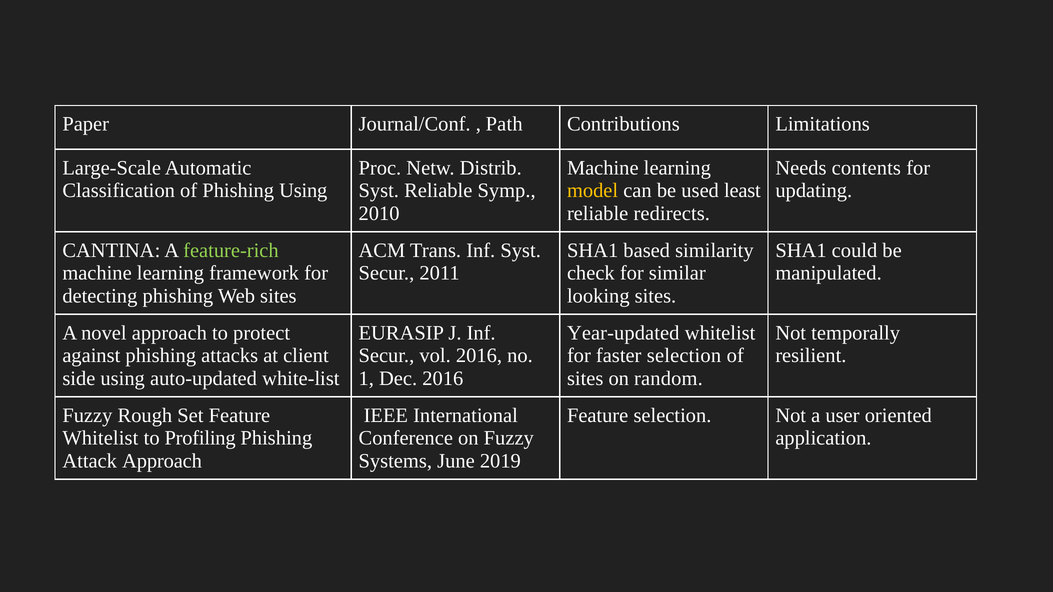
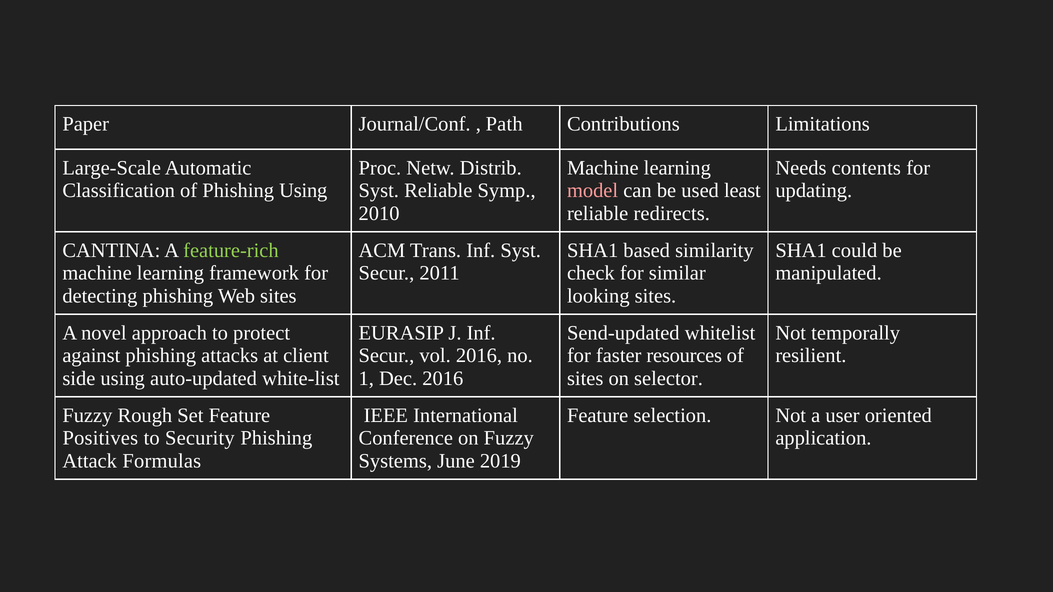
model colour: yellow -> pink
Year-updated: Year-updated -> Send-updated
faster selection: selection -> resources
random: random -> selector
Whitelist at (100, 438): Whitelist -> Positives
Profiling: Profiling -> Security
Attack Approach: Approach -> Formulas
